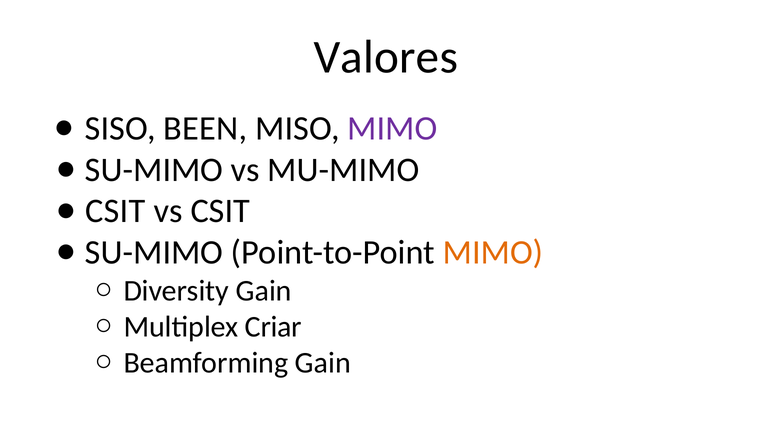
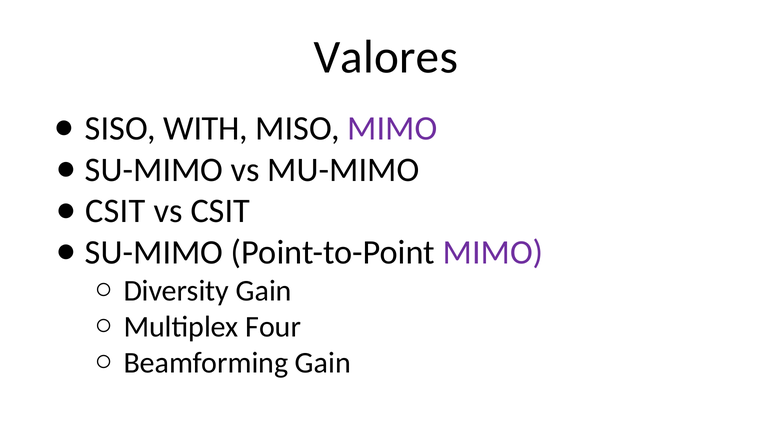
BEEN: BEEN -> WITH
MIMO at (493, 252) colour: orange -> purple
Criar: Criar -> Four
